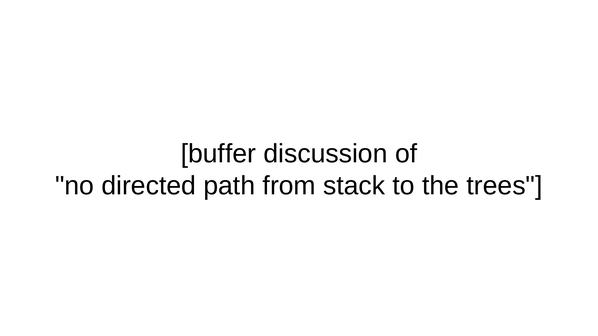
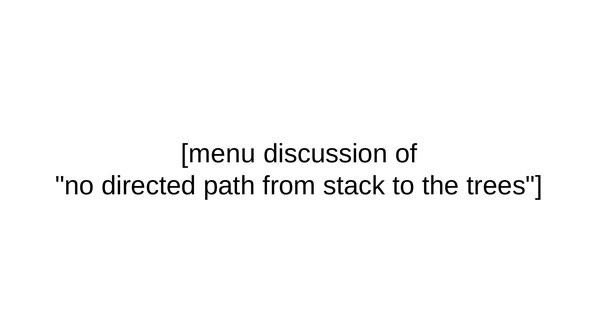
buffer: buffer -> menu
